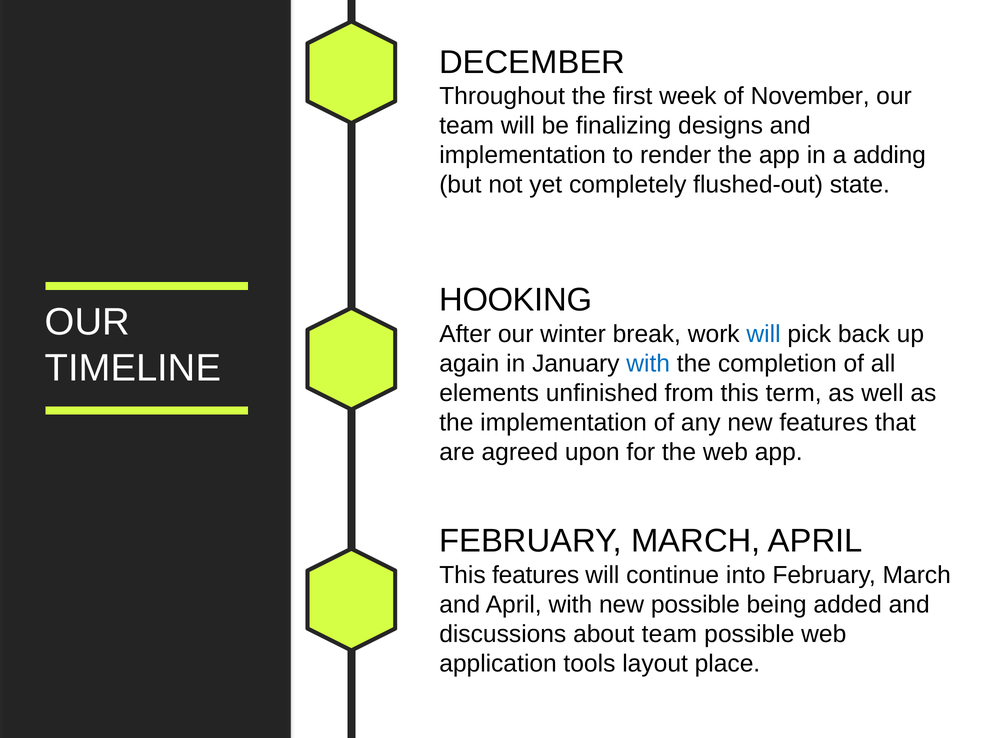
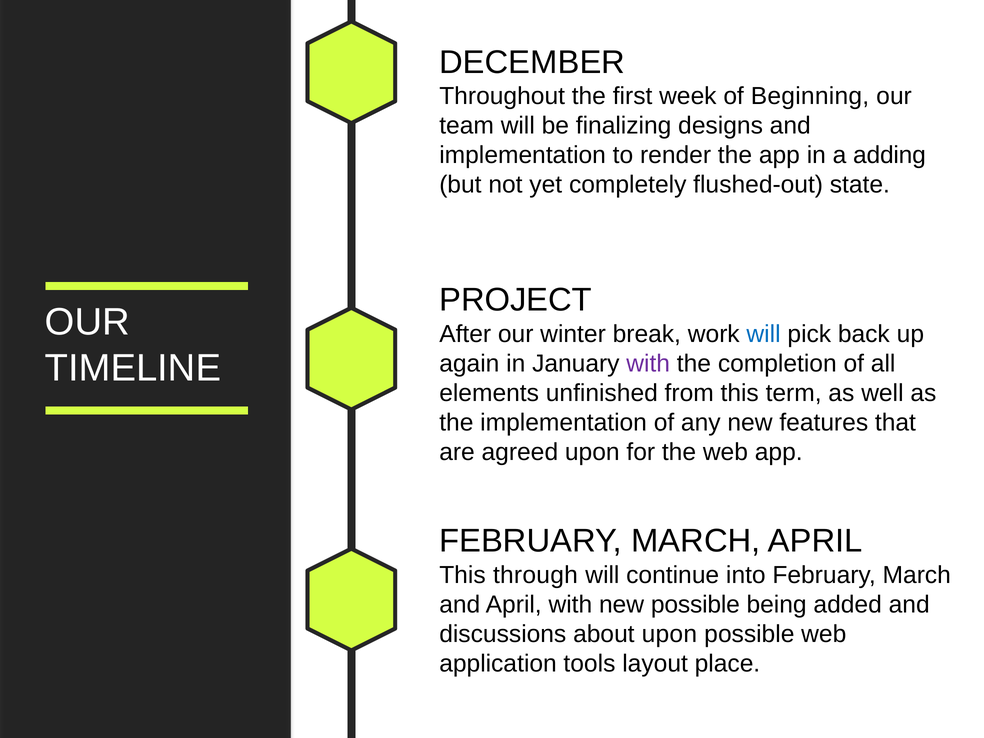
November: November -> Beginning
HOOKING: HOOKING -> PROJECT
with at (648, 364) colour: blue -> purple
This features: features -> through
about team: team -> upon
